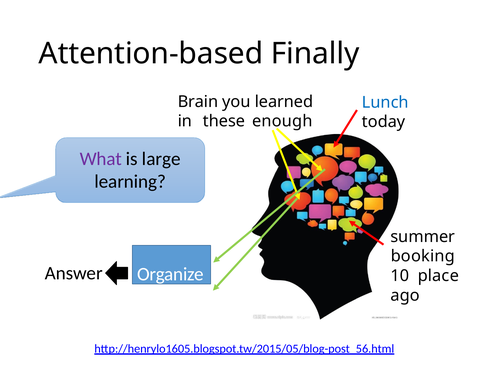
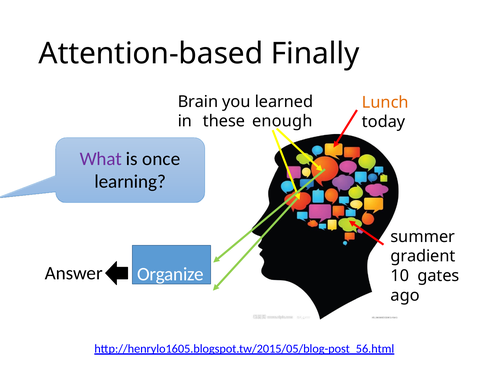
Lunch colour: blue -> orange
large: large -> once
booking: booking -> gradient
place: place -> gates
